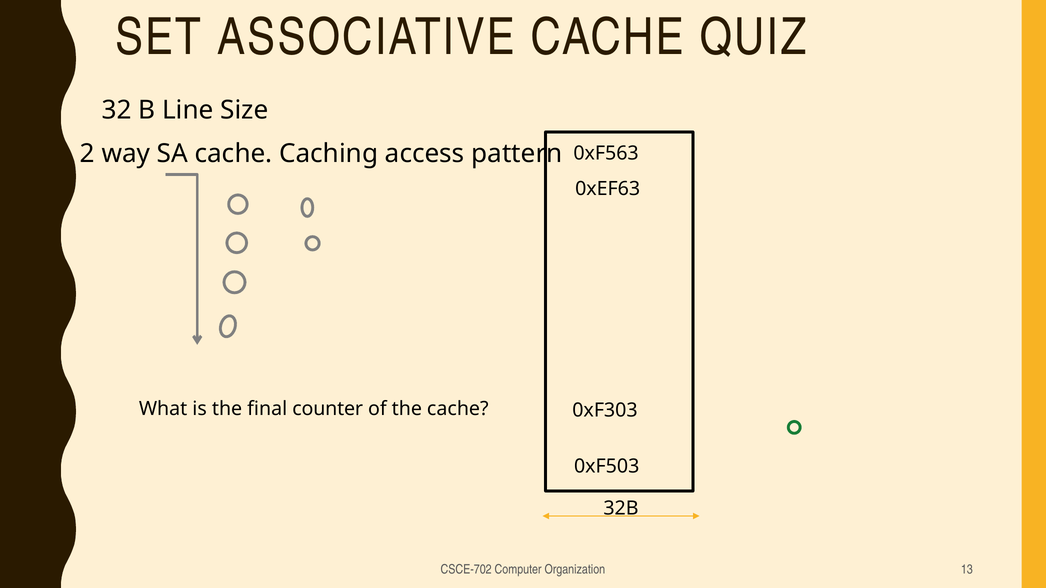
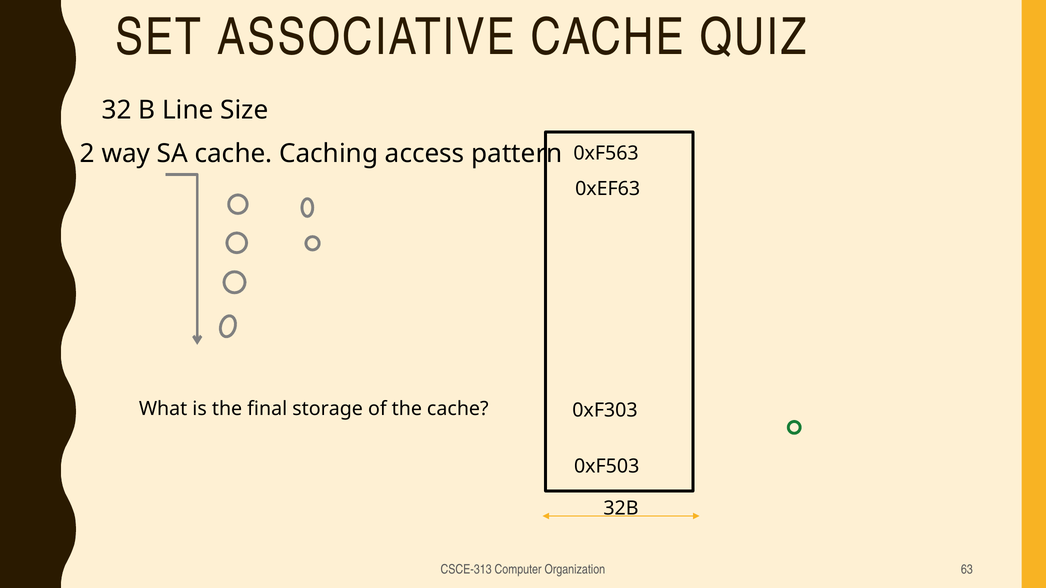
counter: counter -> storage
CSCE-702: CSCE-702 -> CSCE-313
13: 13 -> 63
